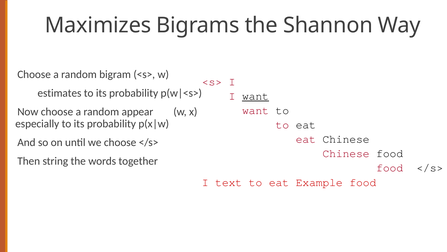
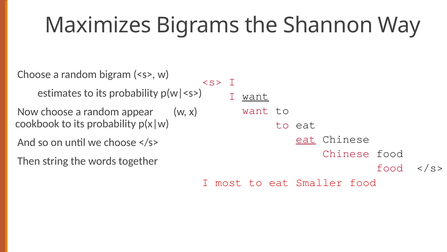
especially: especially -> cookbook
eat at (306, 139) underline: none -> present
text: text -> most
Example: Example -> Smaller
